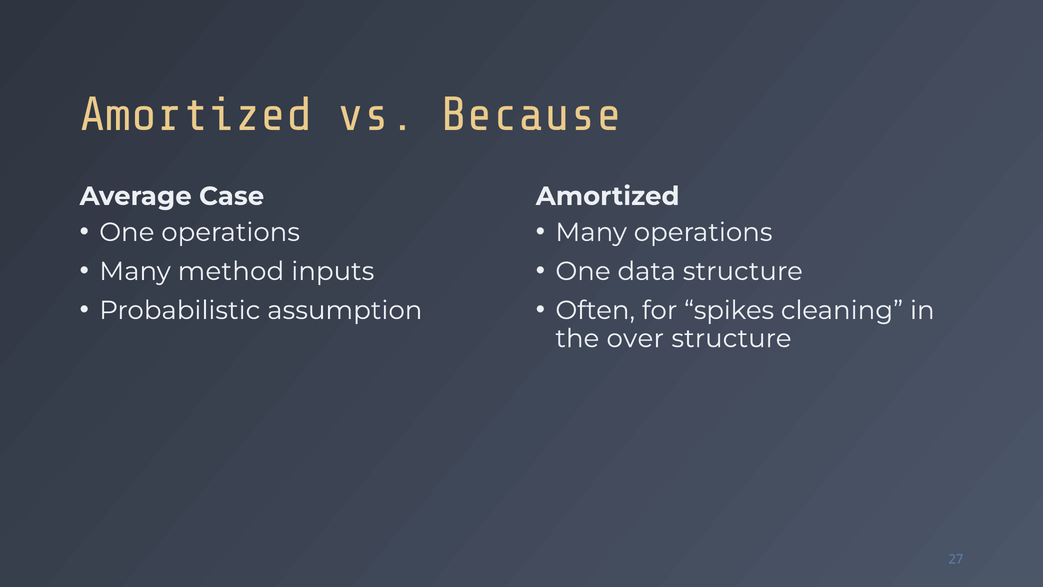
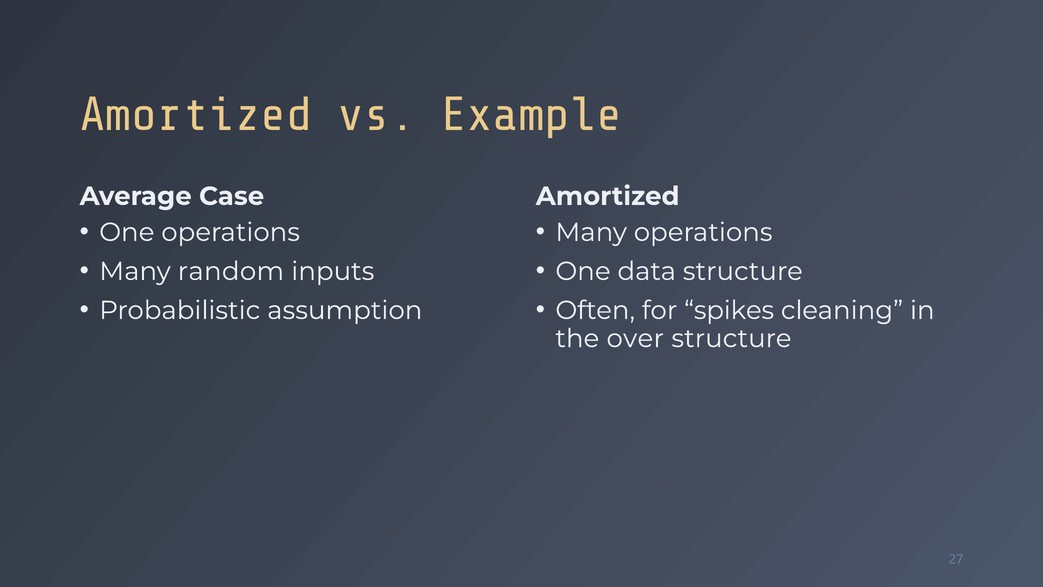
Because: Because -> Example
method: method -> random
